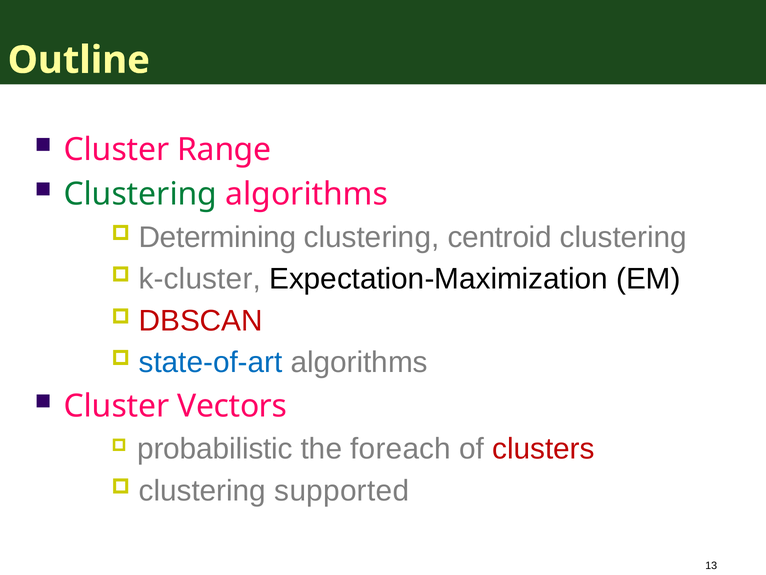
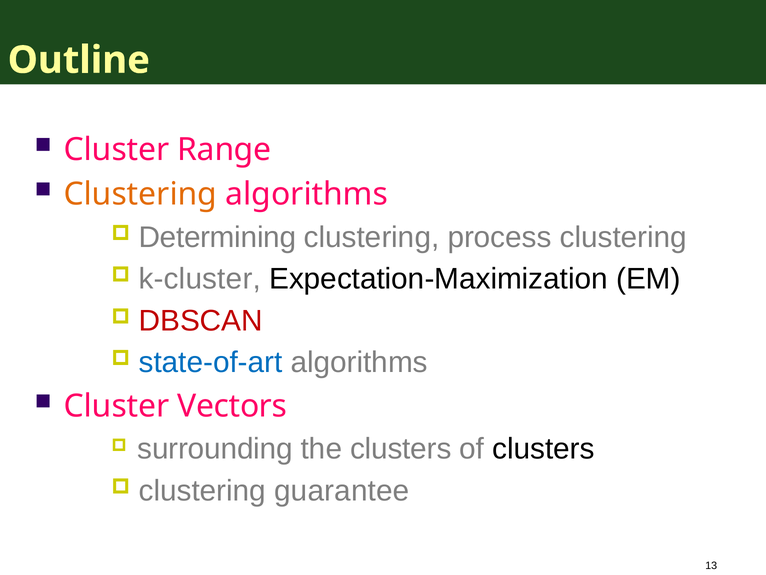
Clustering at (140, 194) colour: green -> orange
centroid: centroid -> process
probabilistic: probabilistic -> surrounding
the foreach: foreach -> clusters
clusters at (544, 449) colour: red -> black
supported: supported -> guarantee
